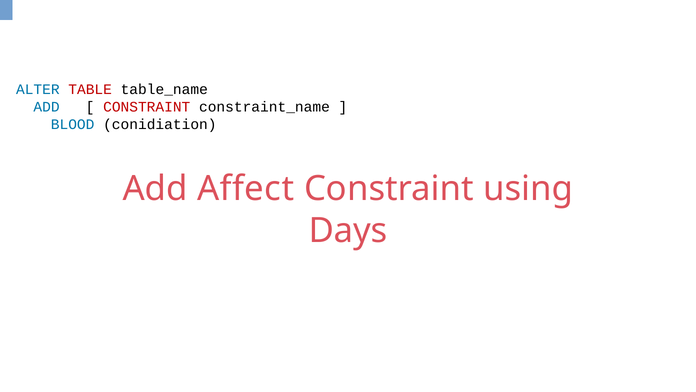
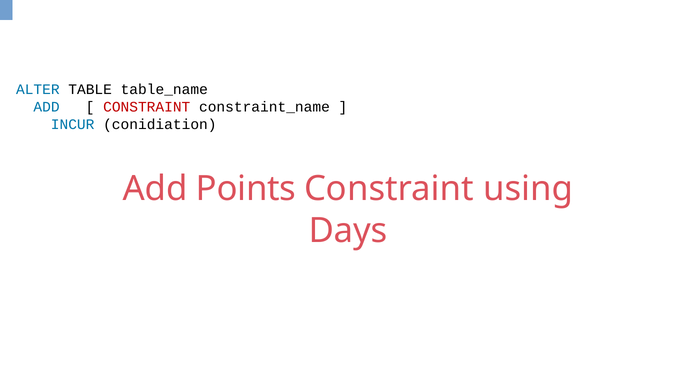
TABLE colour: red -> black
BLOOD: BLOOD -> INCUR
Affect: Affect -> Points
